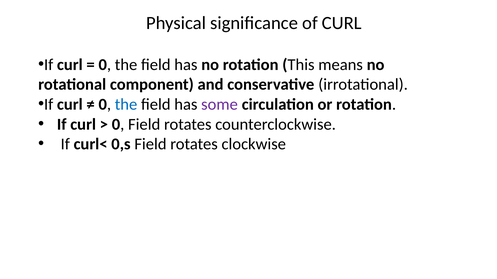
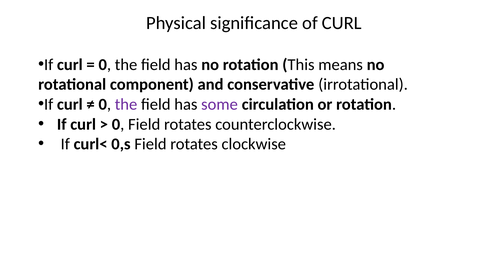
the at (126, 105) colour: blue -> purple
